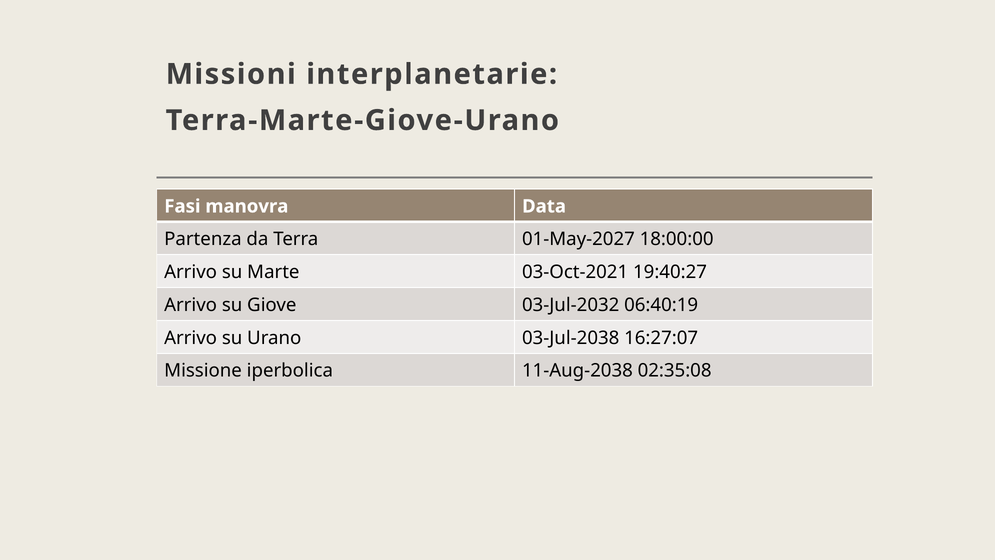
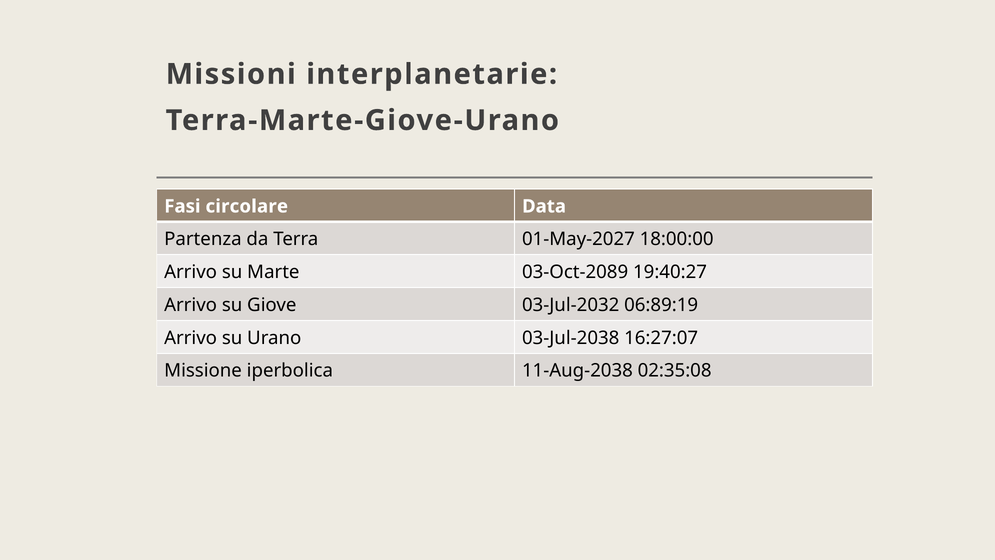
manovra: manovra -> circolare
03-Oct-2021: 03-Oct-2021 -> 03-Oct-2089
06:40:19: 06:40:19 -> 06:89:19
